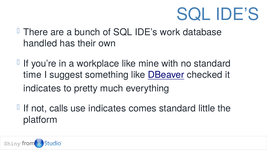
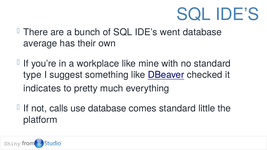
work: work -> went
handled: handled -> average
time: time -> type
use indicates: indicates -> database
